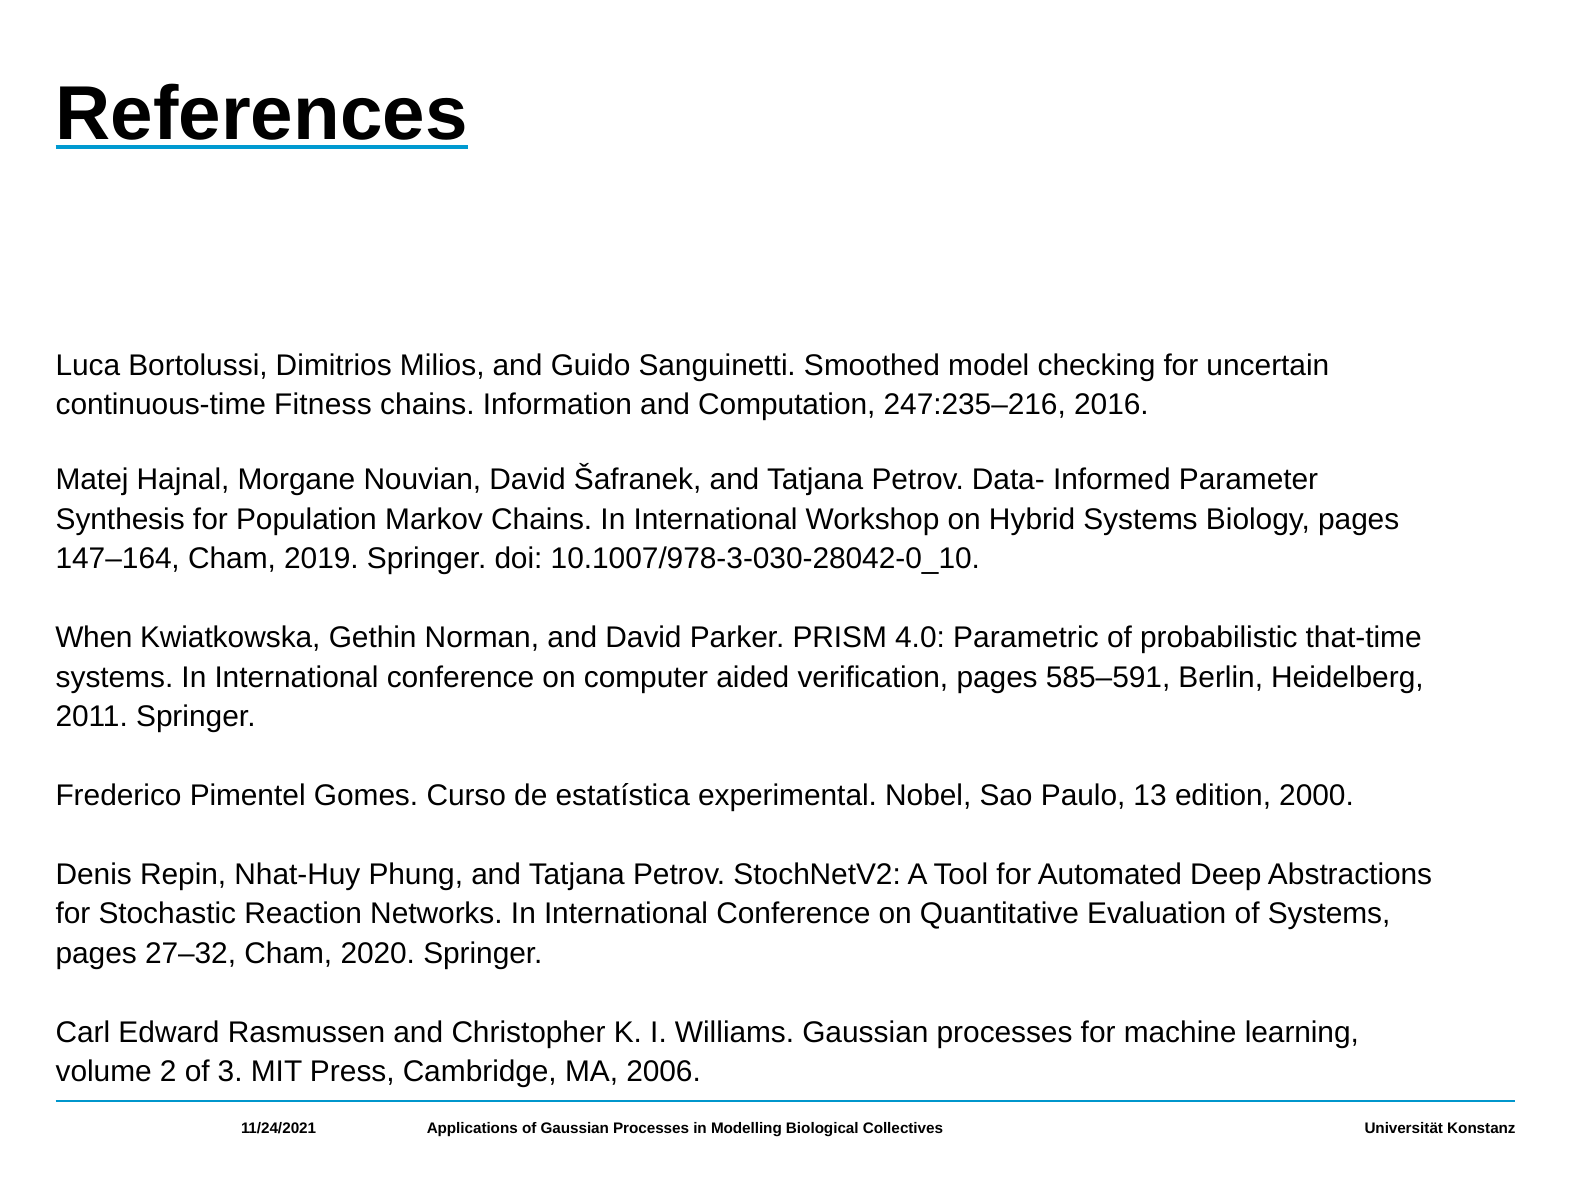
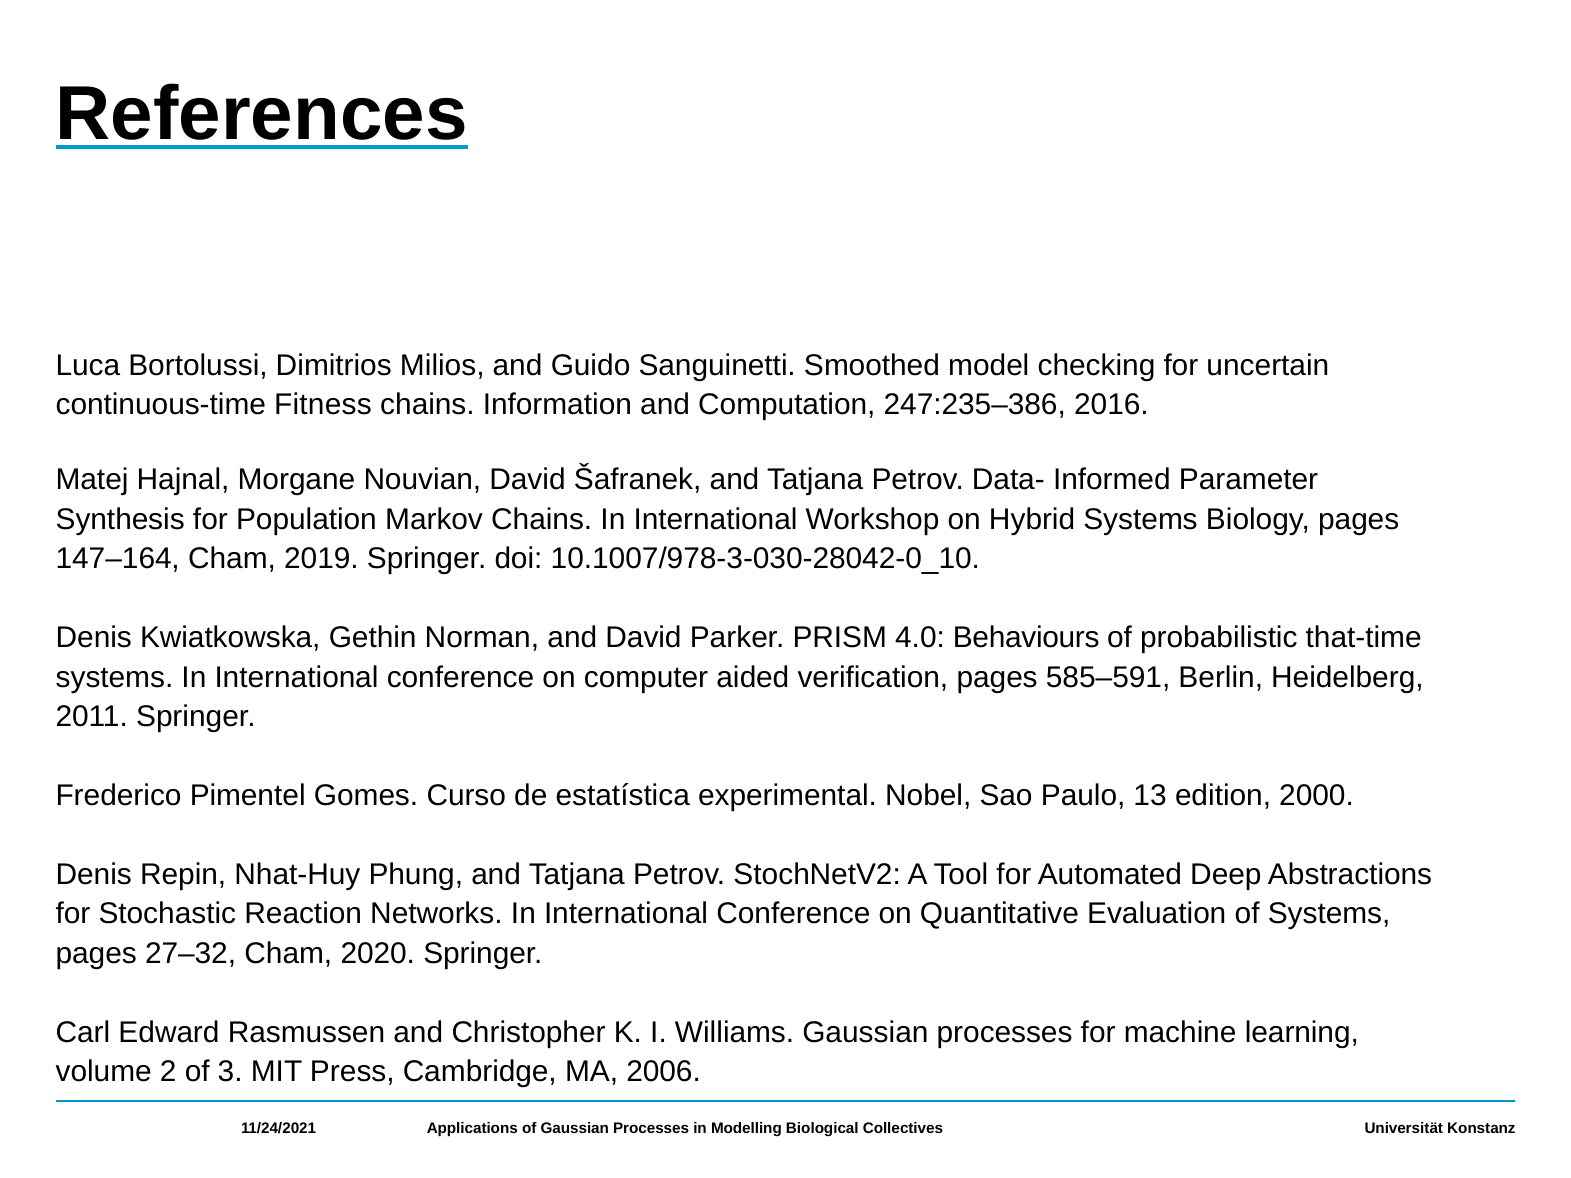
247:235–216: 247:235–216 -> 247:235–386
When at (94, 638): When -> Denis
Parametric: Parametric -> Behaviours
